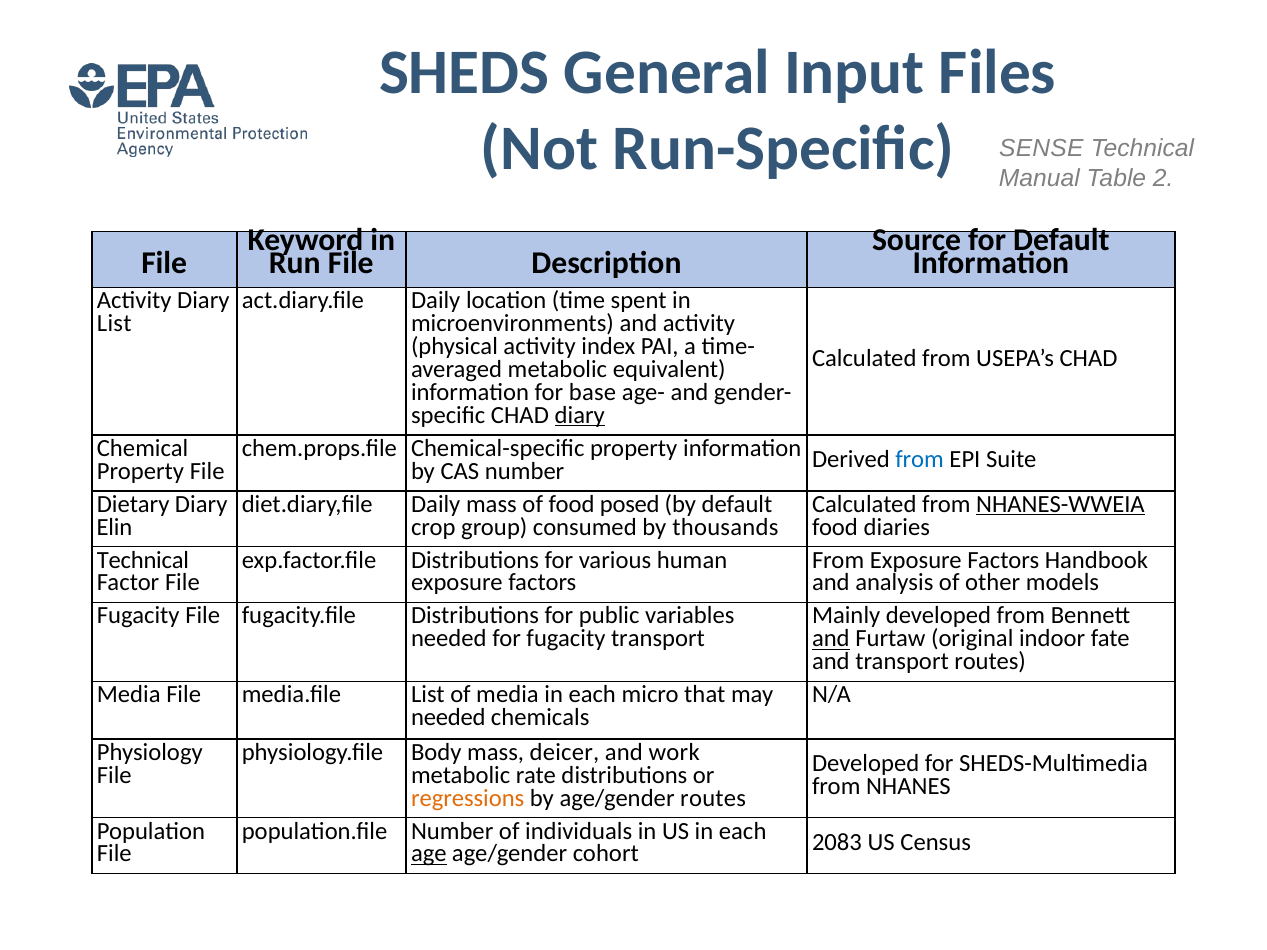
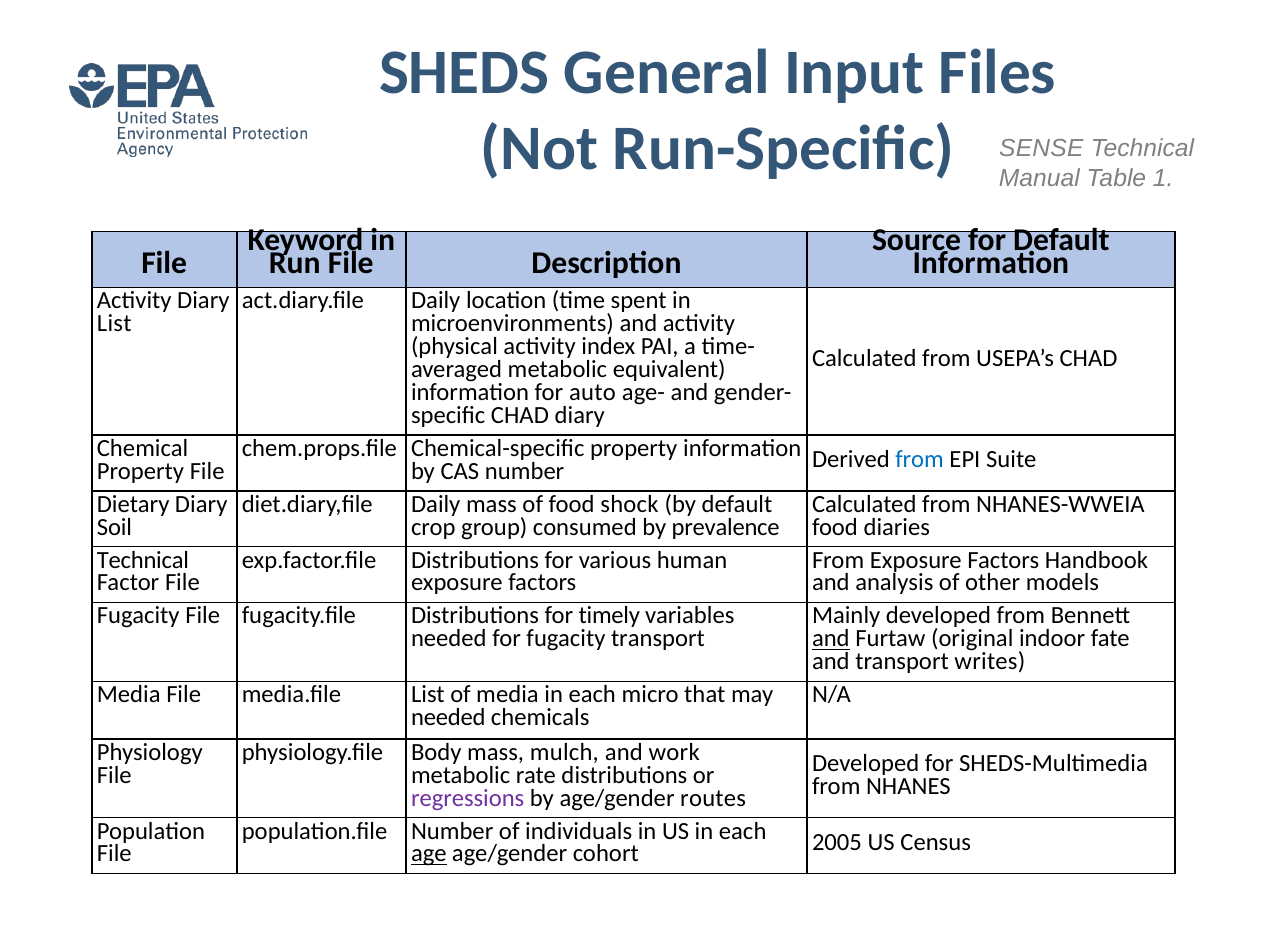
2: 2 -> 1
base: base -> auto
diary at (580, 415) underline: present -> none
posed: posed -> shock
NHANES-WWEIA underline: present -> none
Elin: Elin -> Soil
thousands: thousands -> prevalence
public: public -> timely
transport routes: routes -> writes
deicer: deicer -> mulch
regressions colour: orange -> purple
2083: 2083 -> 2005
